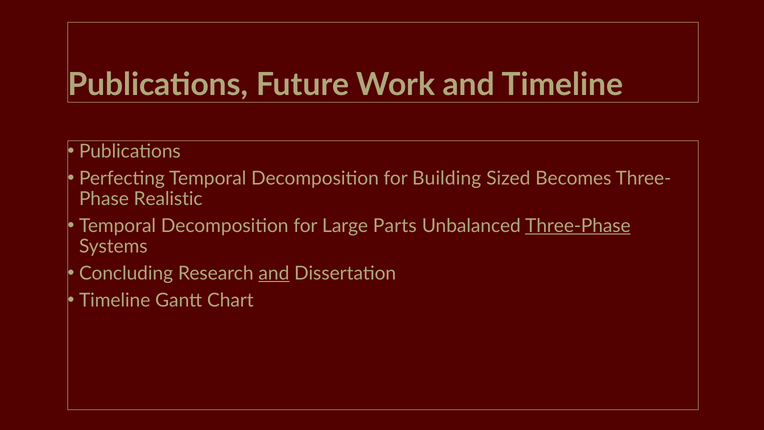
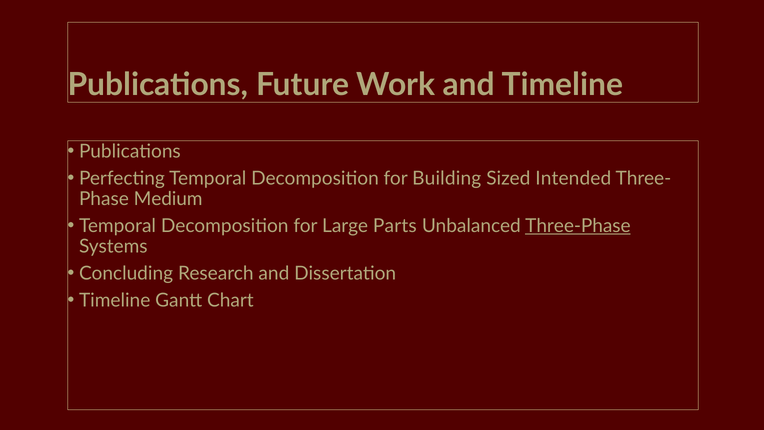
Becomes: Becomes -> Intended
Realistic: Realistic -> Medium
and at (274, 273) underline: present -> none
